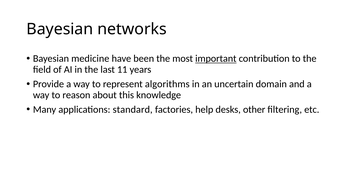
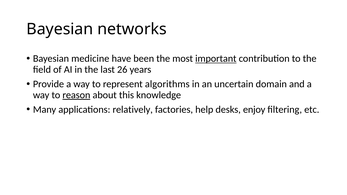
11: 11 -> 26
reason underline: none -> present
standard: standard -> relatively
other: other -> enjoy
